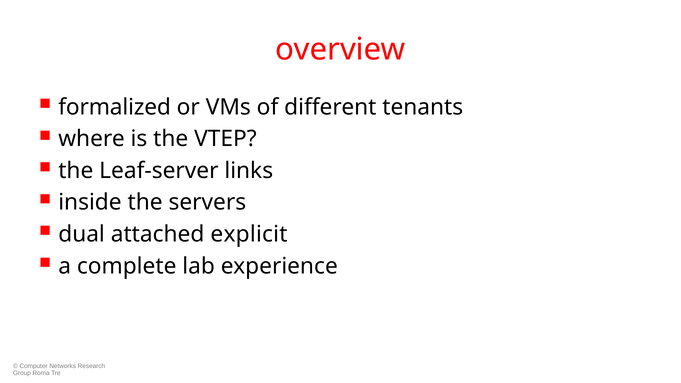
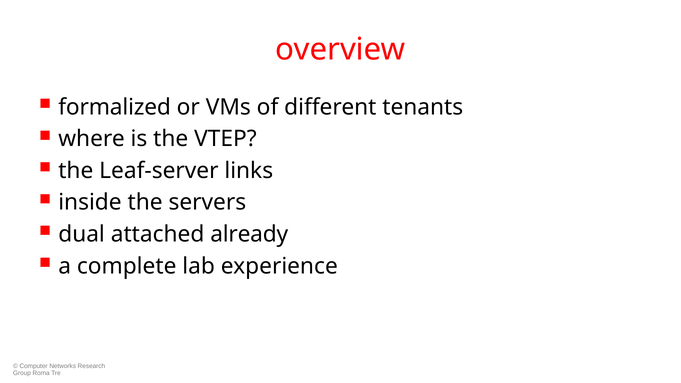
explicit: explicit -> already
